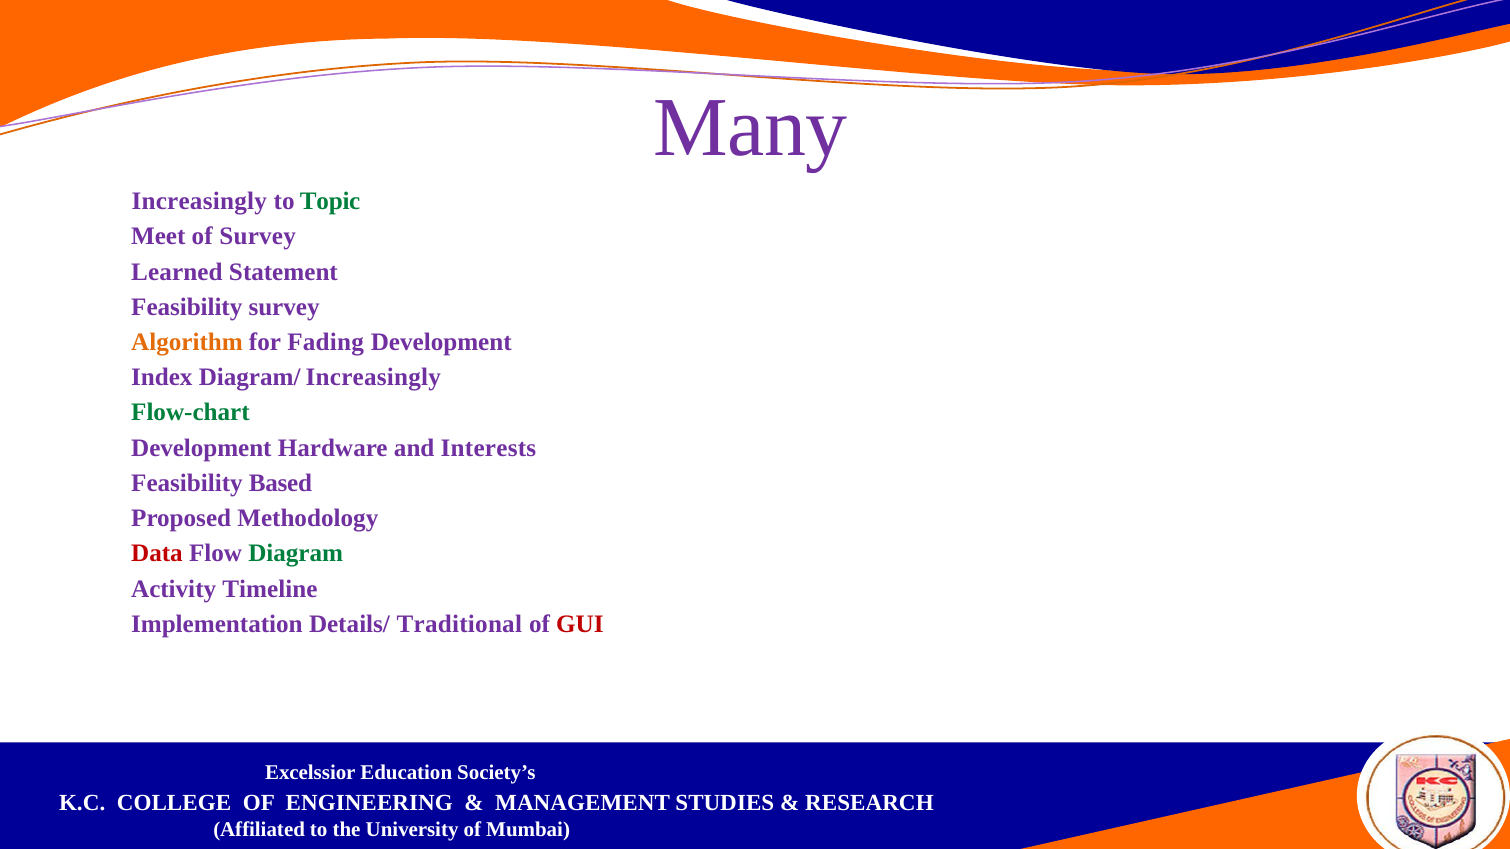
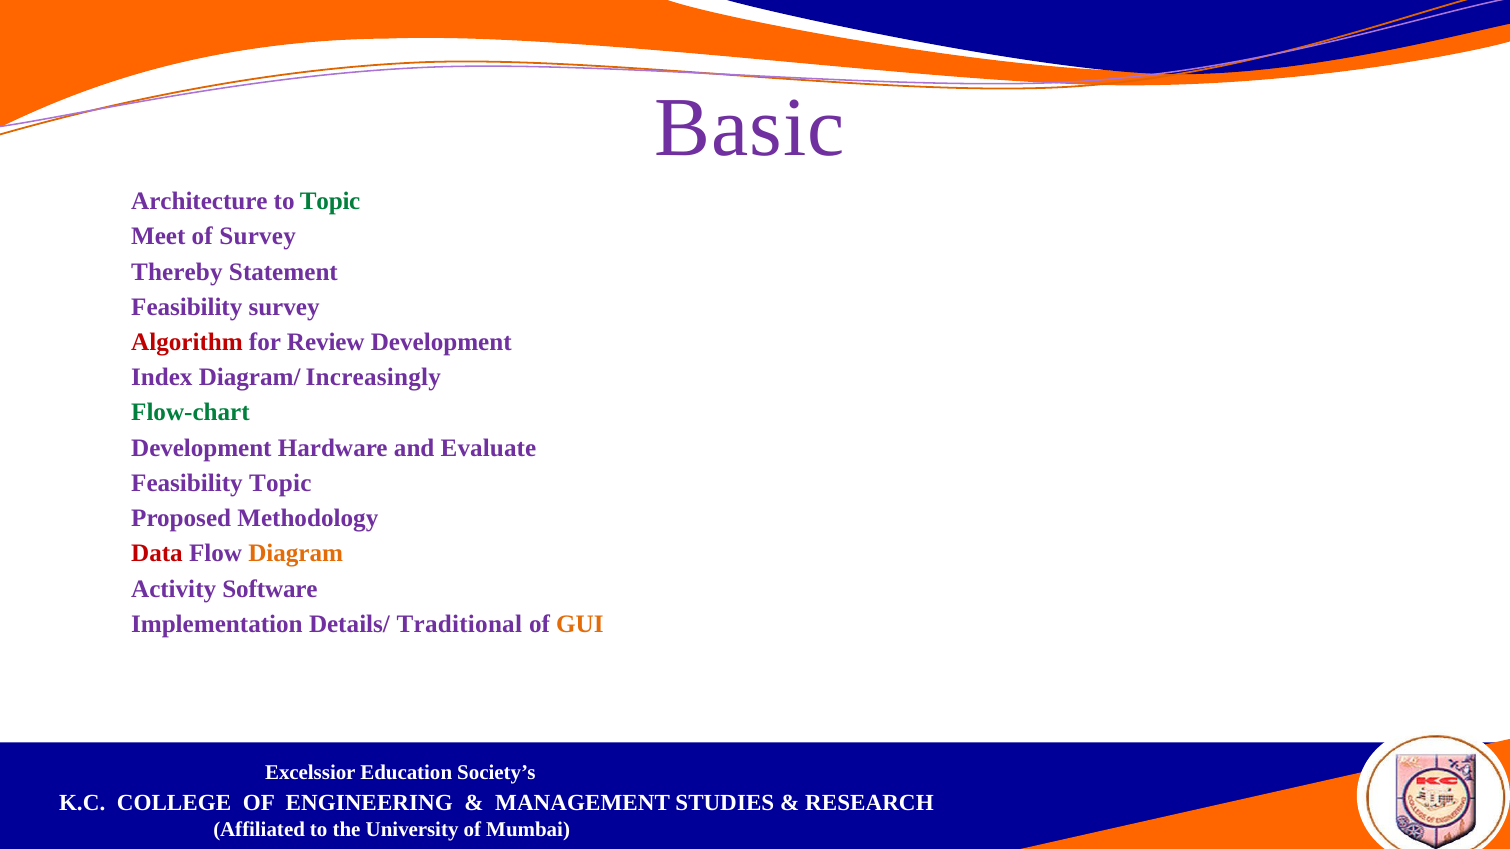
Many: Many -> Basic
Increasingly at (199, 201): Increasingly -> Architecture
Learned: Learned -> Thereby
Algorithm colour: orange -> red
Fading: Fading -> Review
Interests: Interests -> Evaluate
Feasibility Based: Based -> Topic
Diagram colour: green -> orange
Timeline: Timeline -> Software
GUI colour: red -> orange
